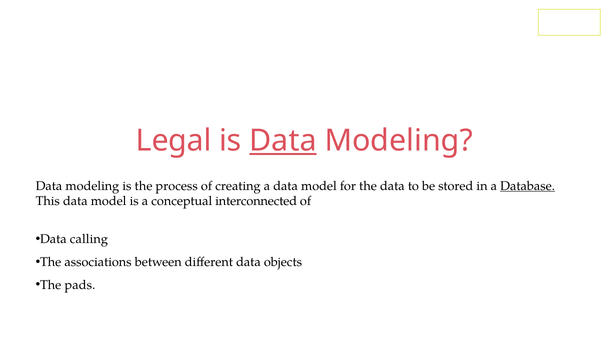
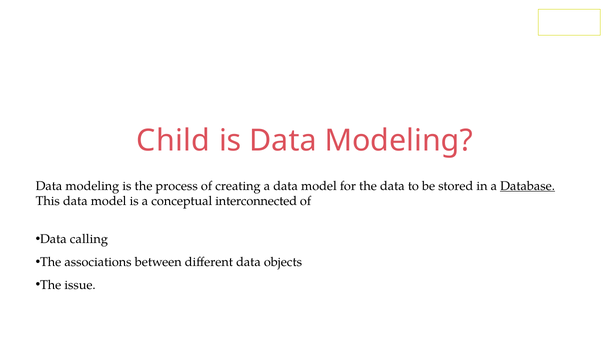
Legal: Legal -> Child
Data at (283, 141) underline: present -> none
pads: pads -> issue
